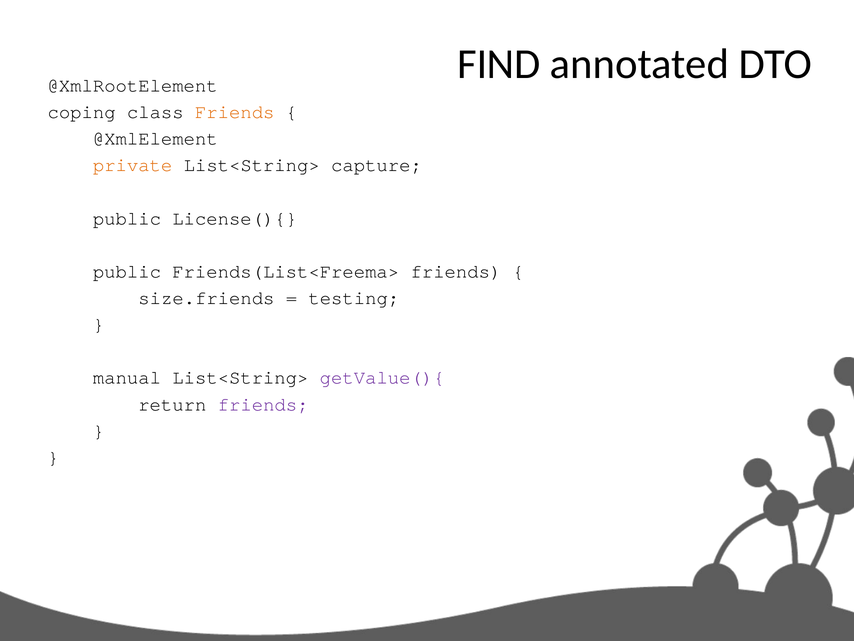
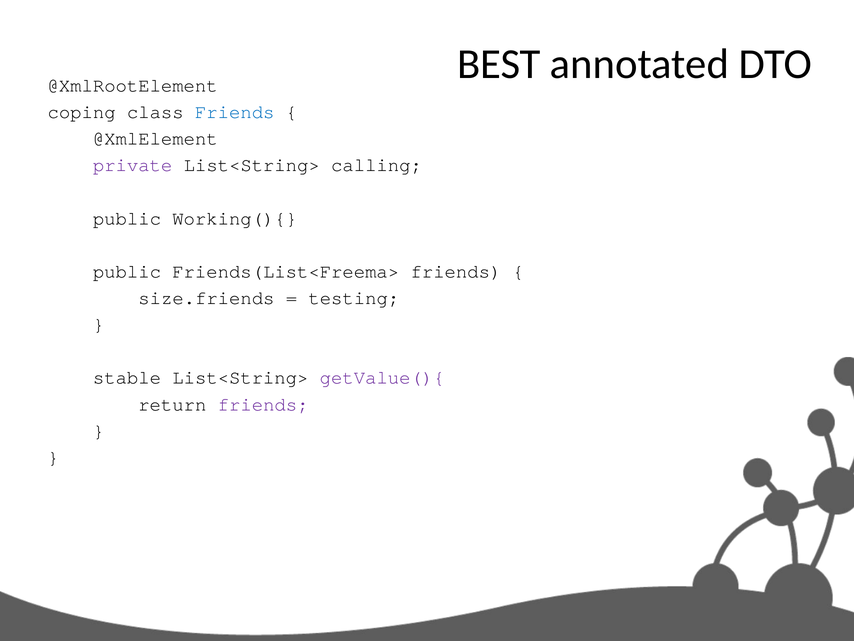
FIND: FIND -> BEST
Friends at (235, 112) colour: orange -> blue
private colour: orange -> purple
capture: capture -> calling
License(){: License(){ -> Working(){
manual: manual -> stable
